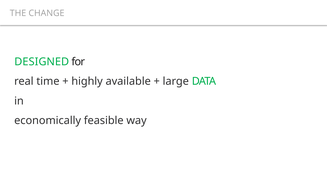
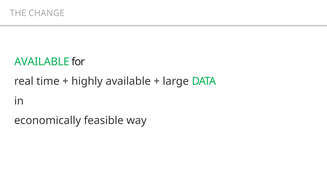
DESIGNED at (42, 62): DESIGNED -> AVAILABLE
